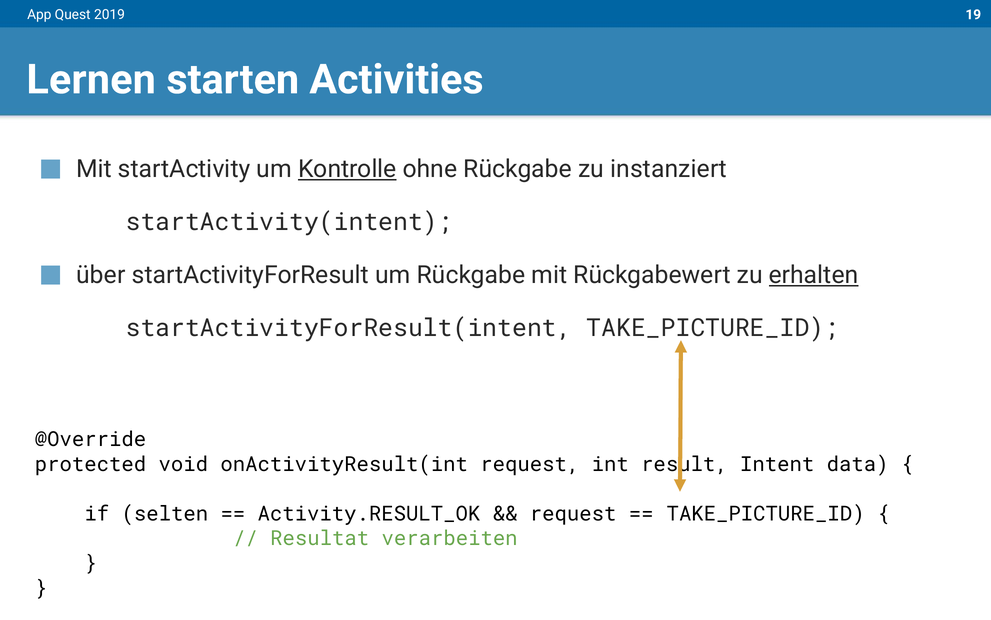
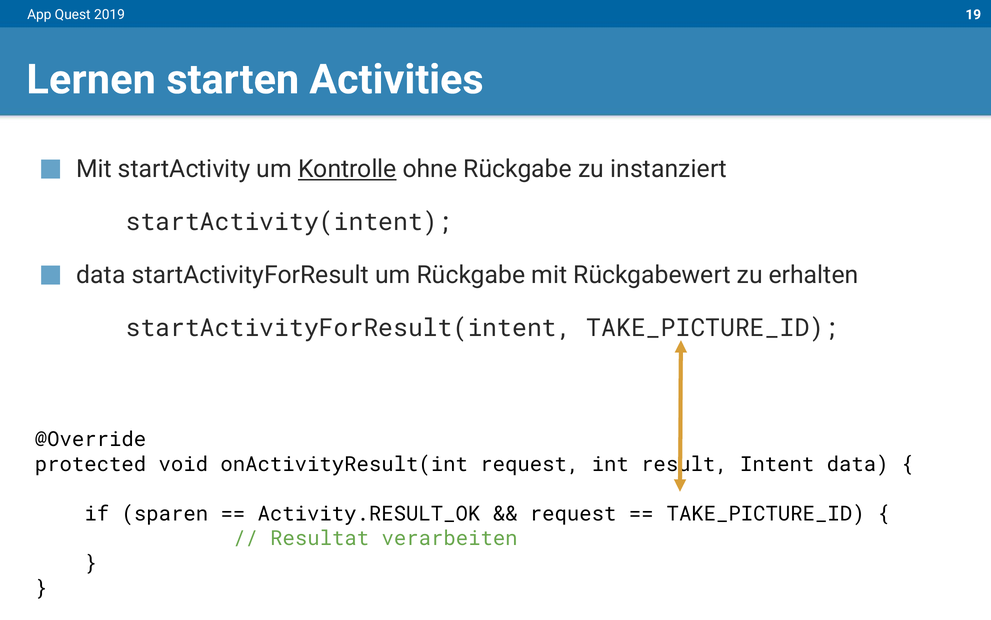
über at (101, 275): über -> data
erhalten underline: present -> none
selten: selten -> sparen
